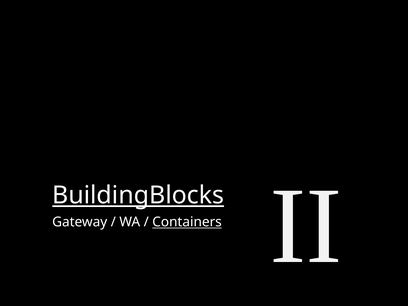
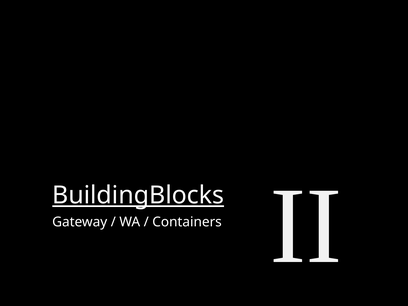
Containers underline: present -> none
